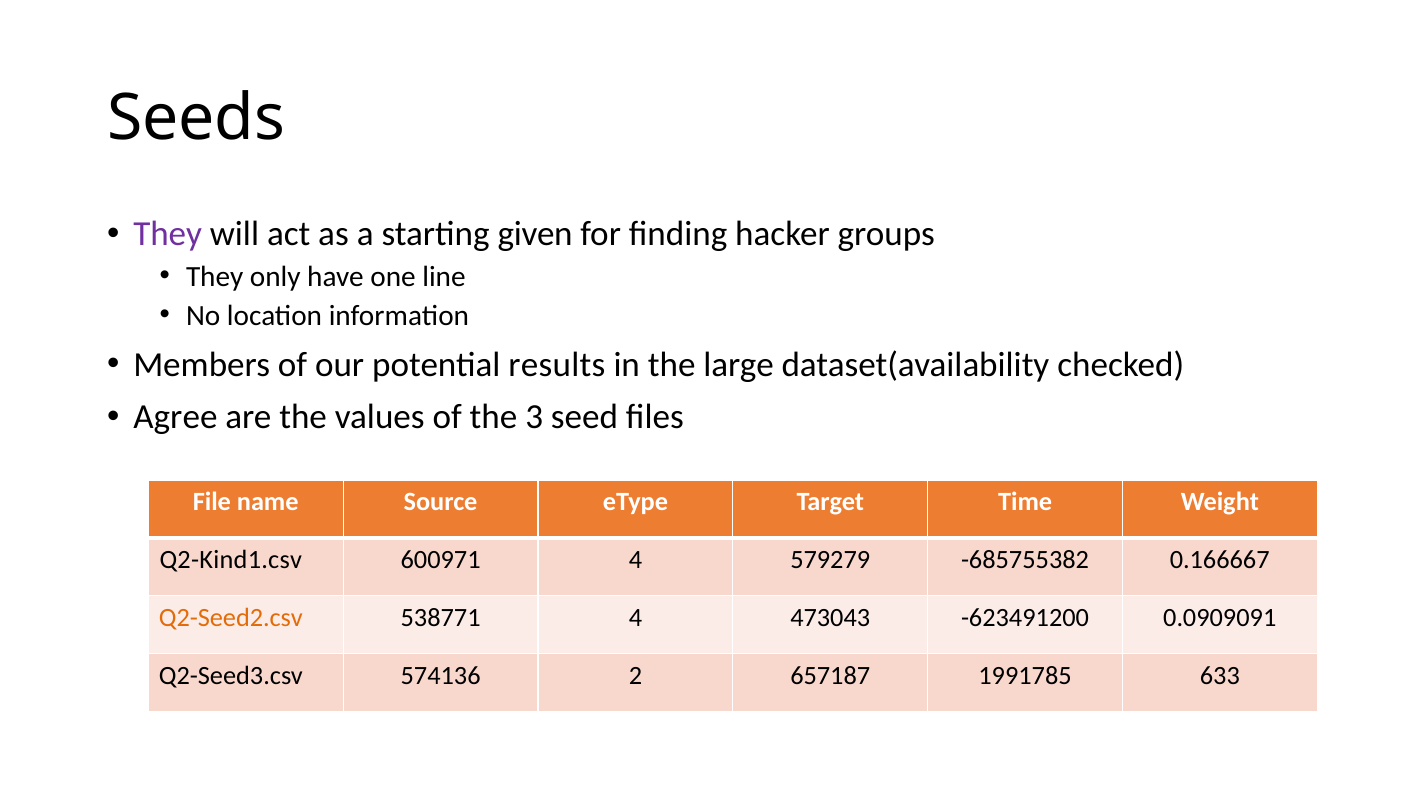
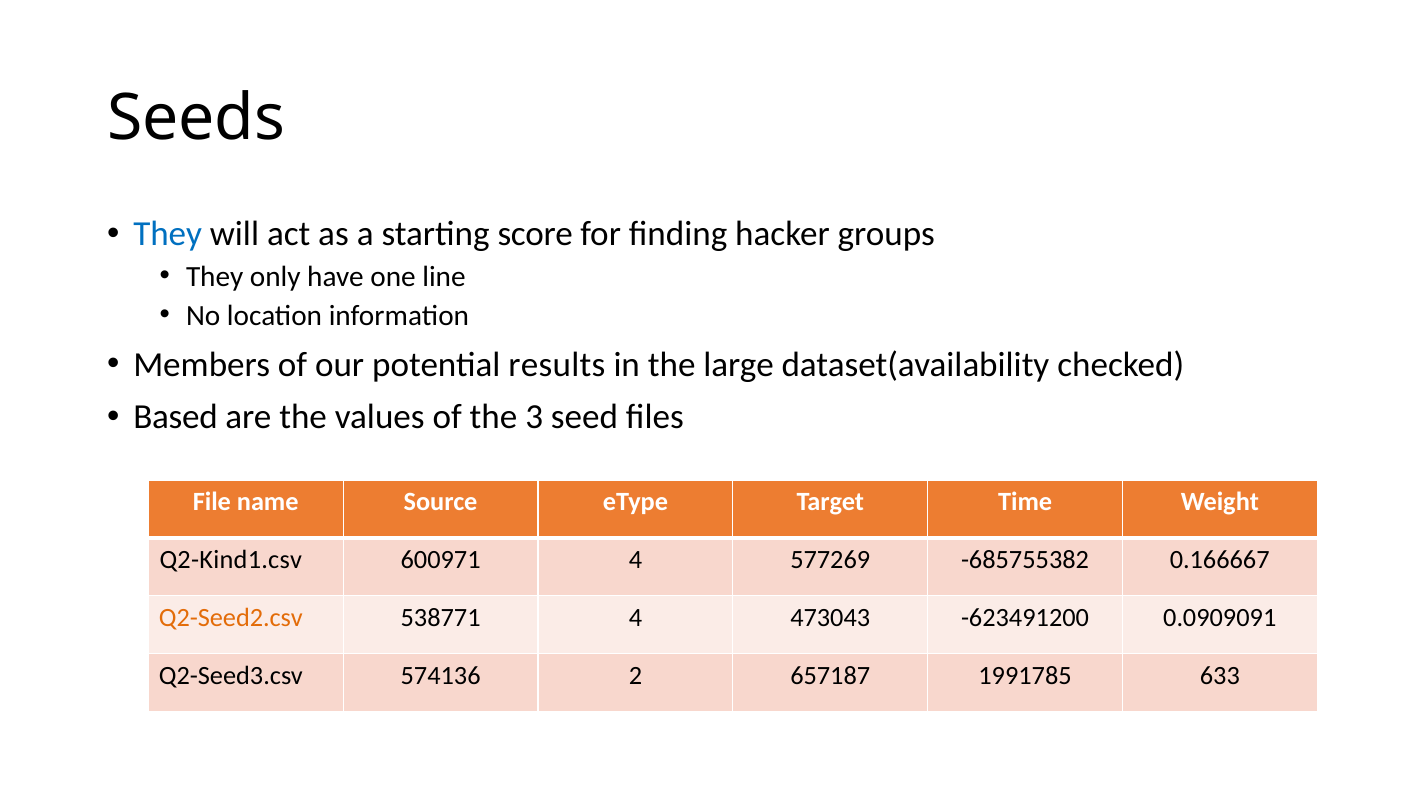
They at (168, 234) colour: purple -> blue
given: given -> score
Agree: Agree -> Based
579279: 579279 -> 577269
